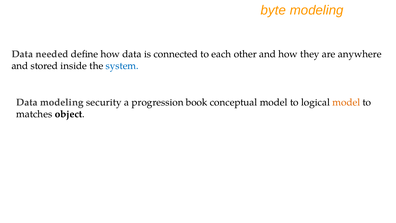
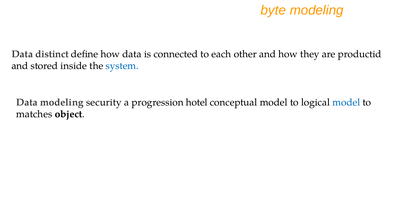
needed: needed -> distinct
anywhere: anywhere -> productid
book: book -> hotel
model at (346, 102) colour: orange -> blue
